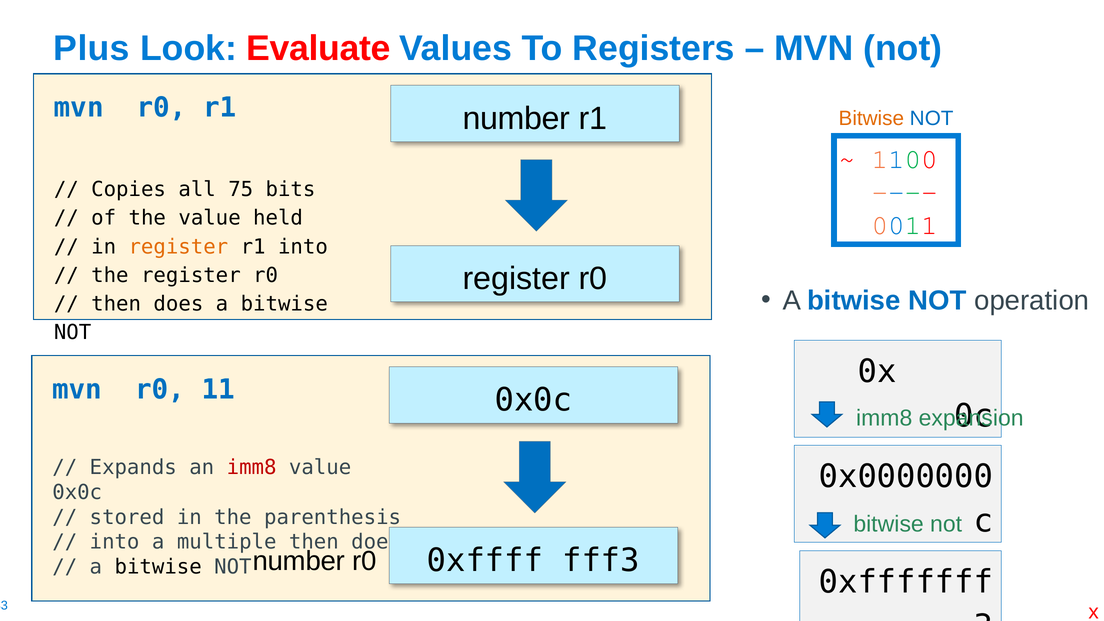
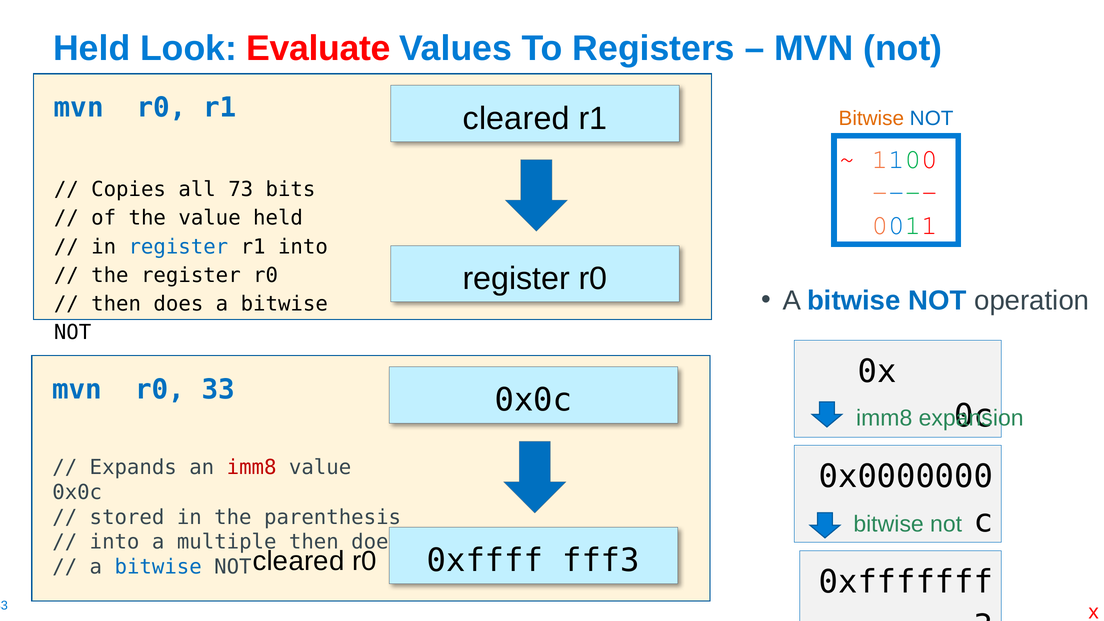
Plus at (92, 48): Plus -> Held
number at (516, 118): number -> cleared
75: 75 -> 73
register at (178, 247) colour: orange -> blue
r0 11: 11 -> 33
number at (299, 561): number -> cleared
bitwise at (158, 567) colour: black -> blue
